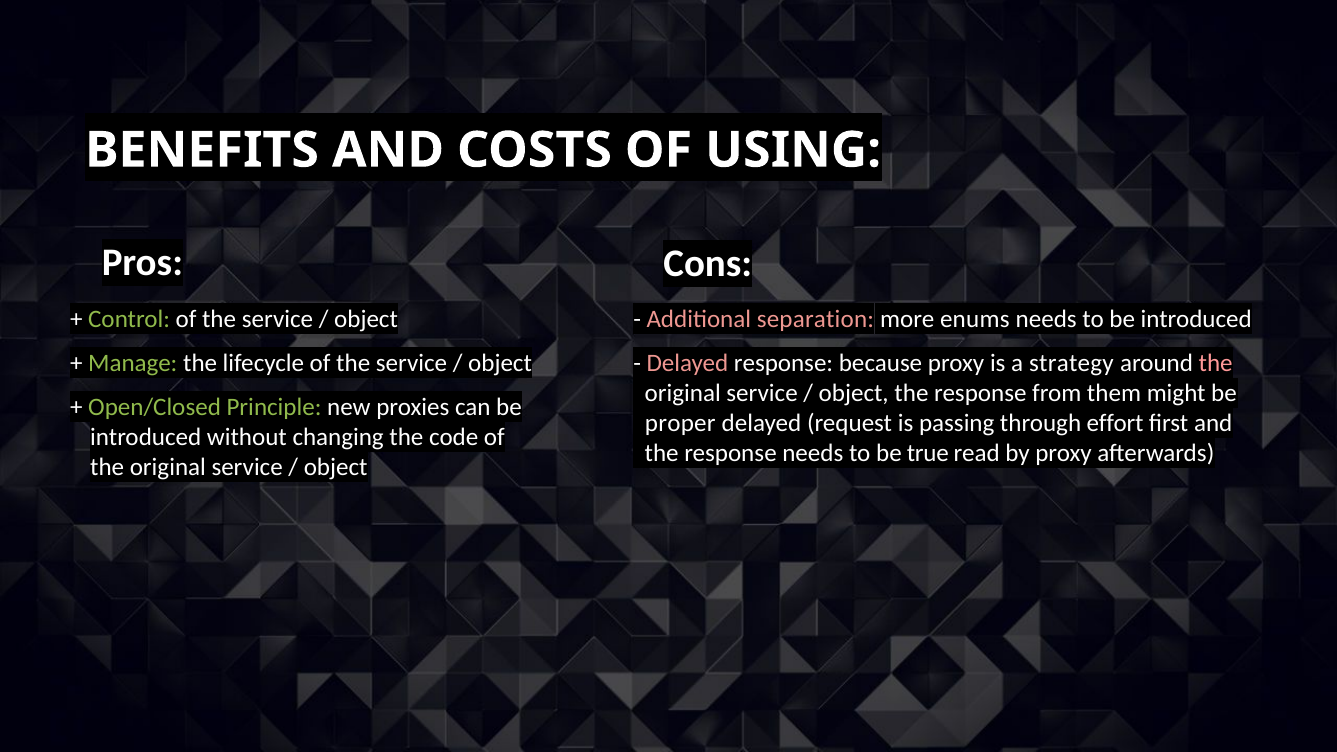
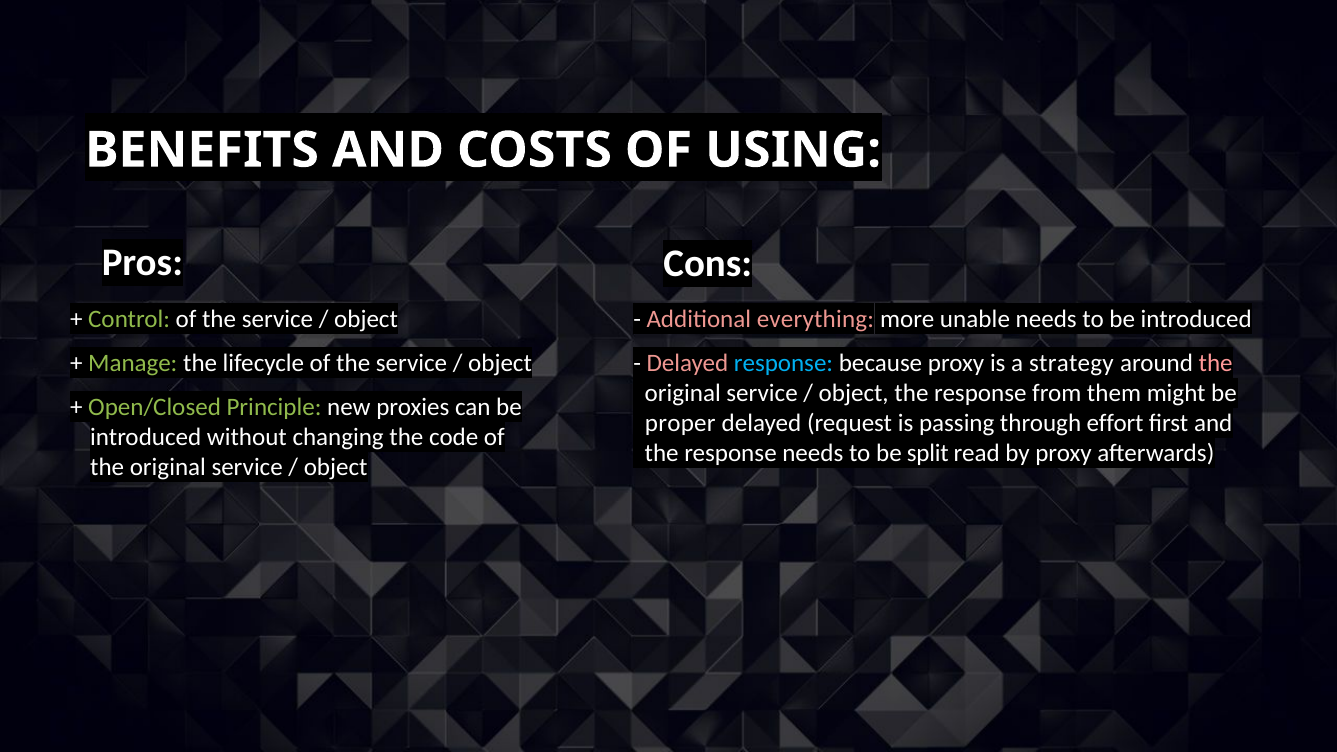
separation: separation -> everything
enums: enums -> unable
response at (784, 363) colour: white -> light blue
true: true -> split
